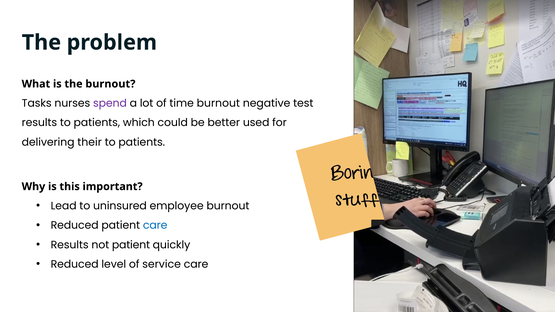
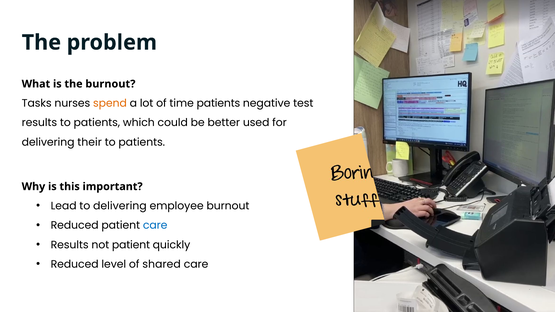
spend colour: purple -> orange
time burnout: burnout -> patients
to uninsured: uninsured -> delivering
service: service -> shared
